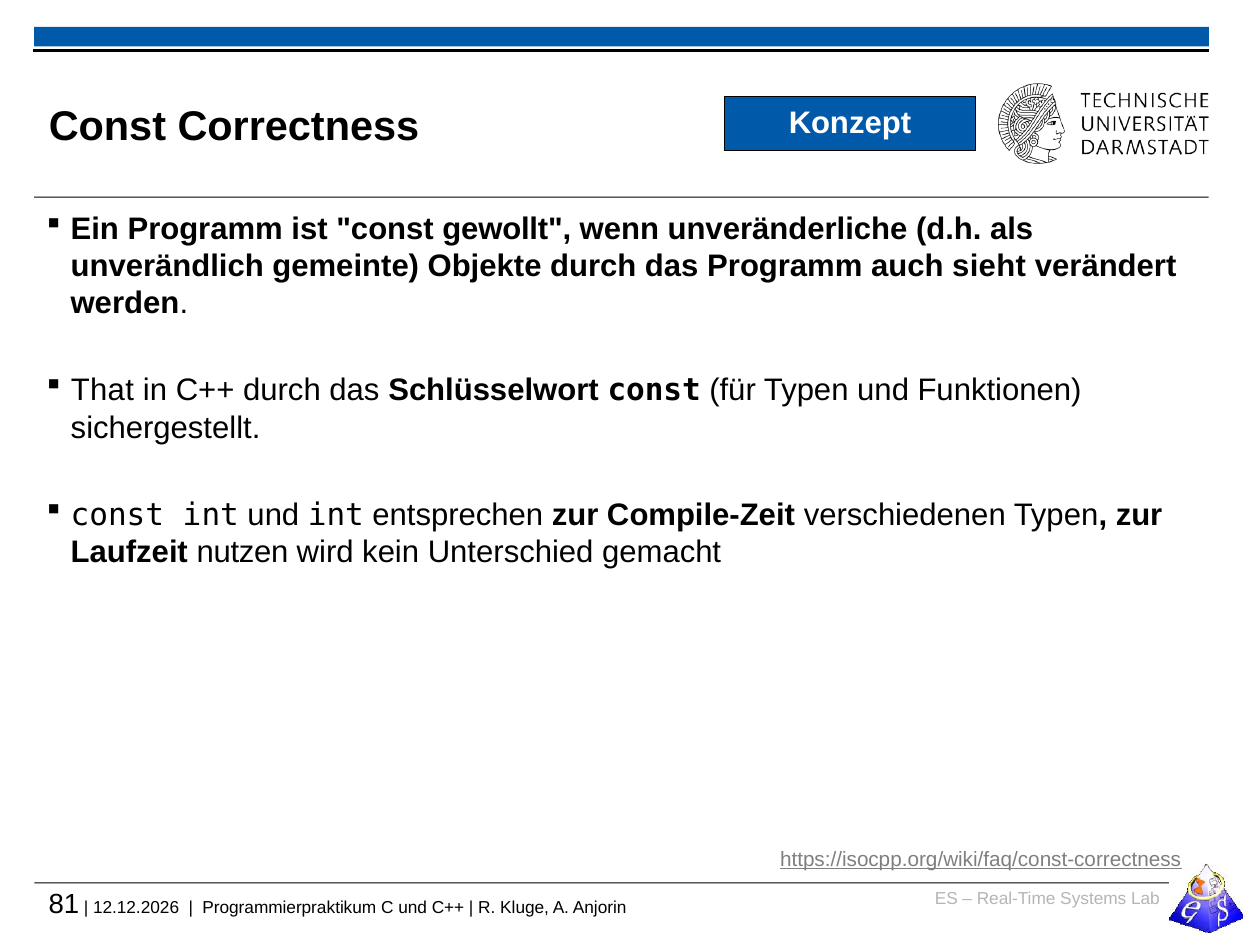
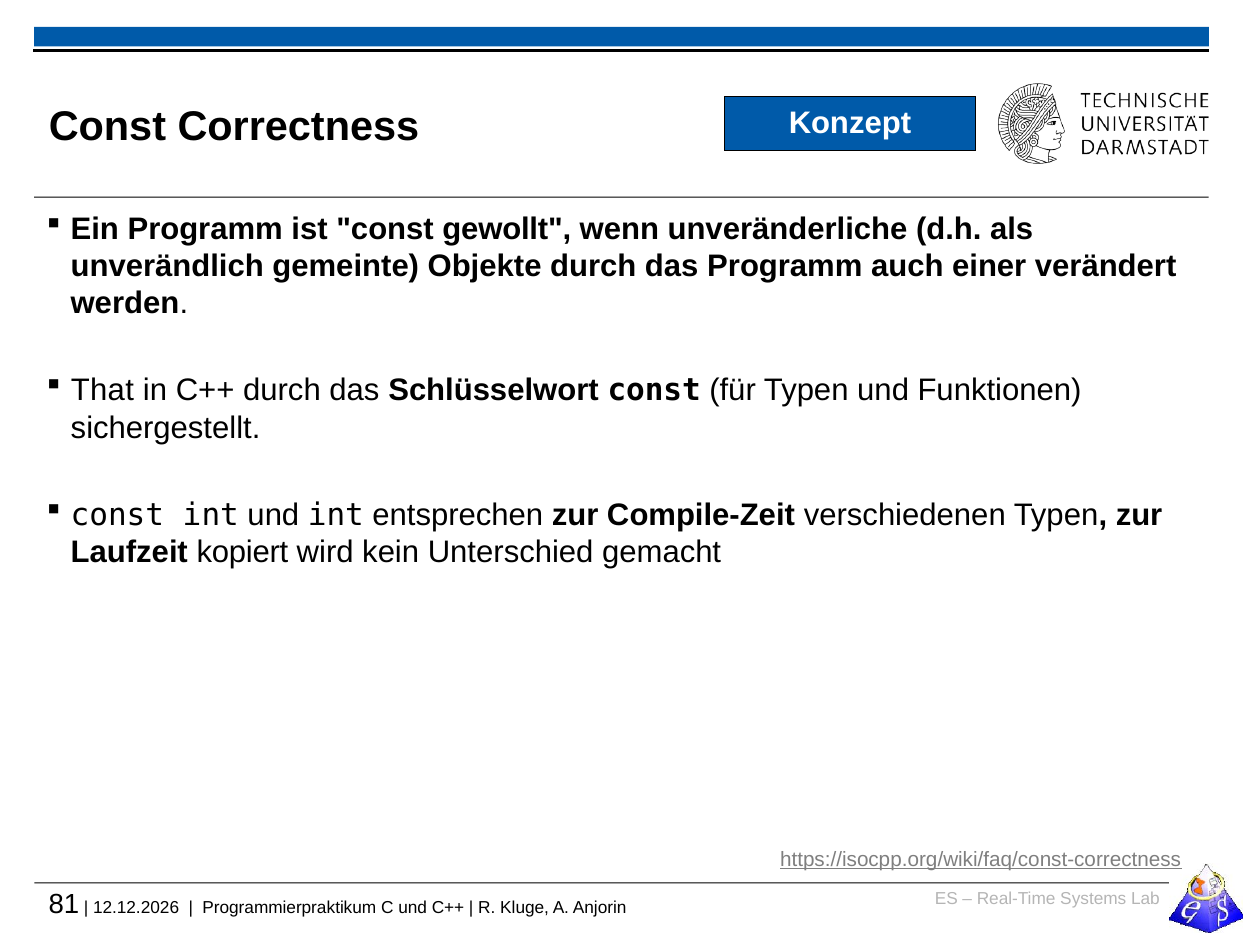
sieht: sieht -> einer
nutzen: nutzen -> kopiert
